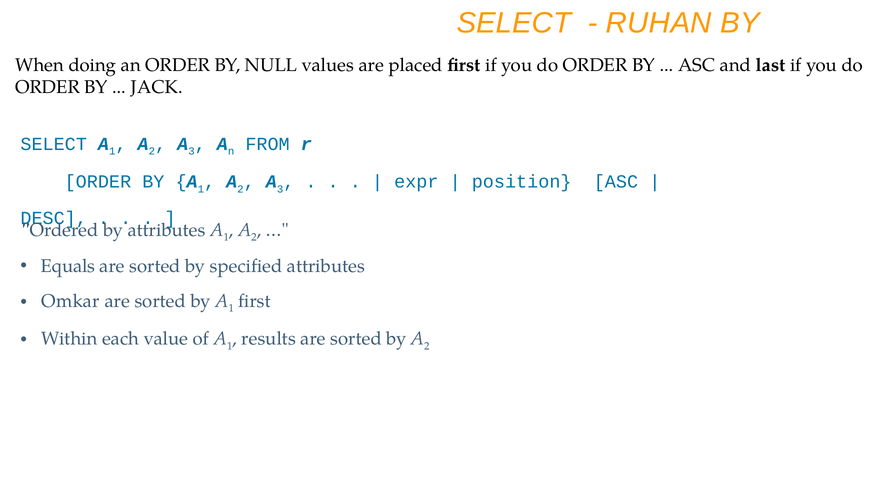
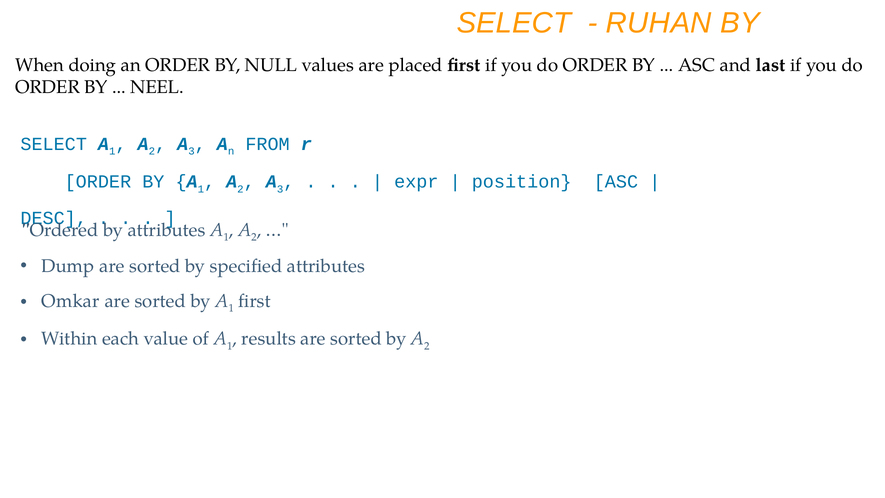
JACK: JACK -> NEEL
Equals: Equals -> Dump
